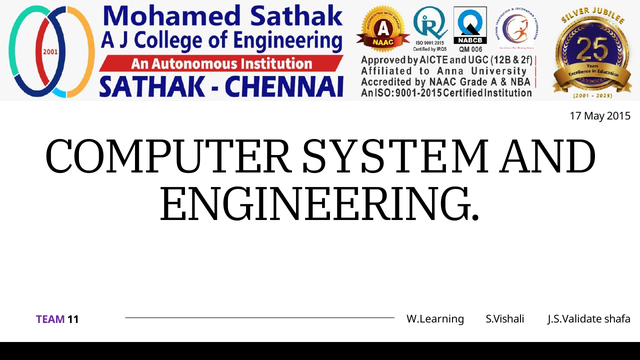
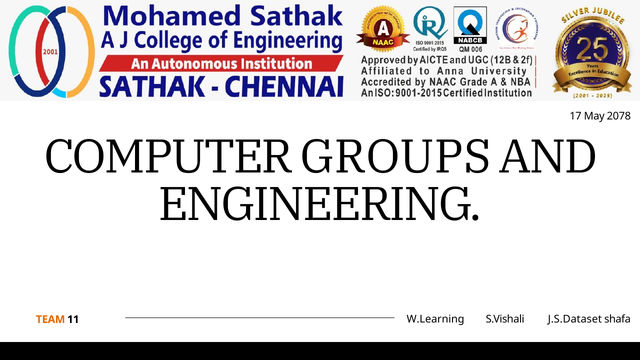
2015: 2015 -> 2078
SYSTEM: SYSTEM -> GROUPS
TEAM colour: purple -> orange
J.S.Validate: J.S.Validate -> J.S.Dataset
